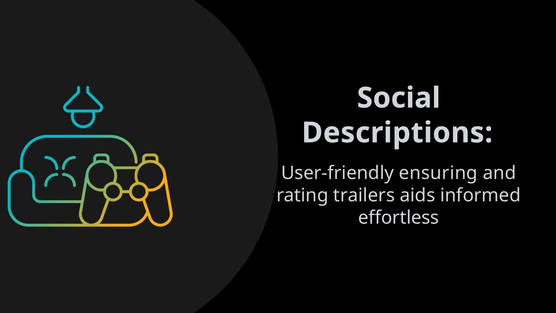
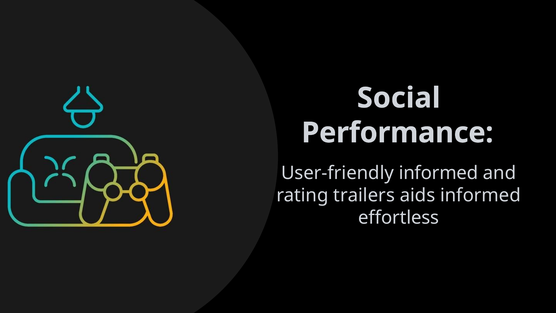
Descriptions: Descriptions -> Performance
User-friendly ensuring: ensuring -> informed
